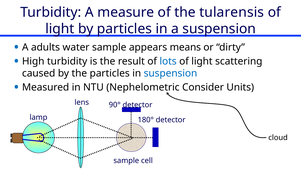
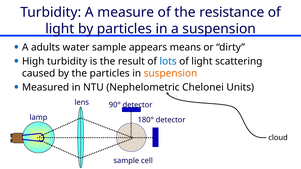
tularensis: tularensis -> resistance
suspension at (170, 73) colour: blue -> orange
Consider: Consider -> Chelonei
